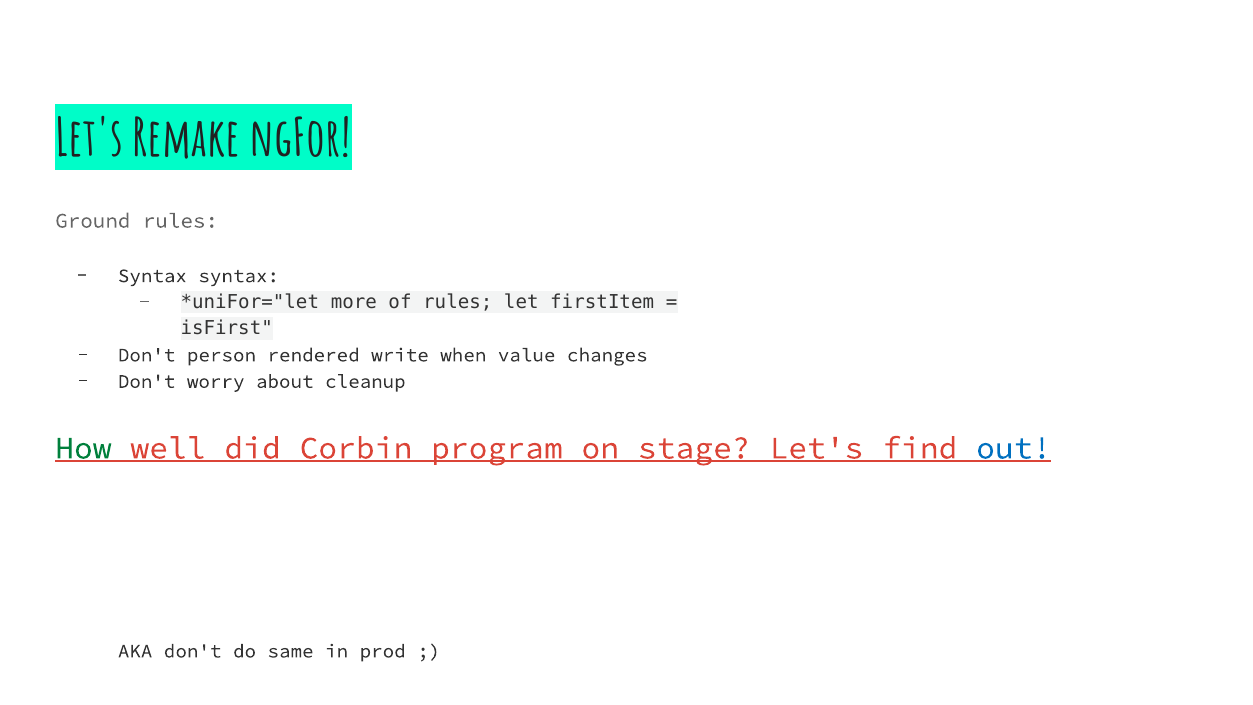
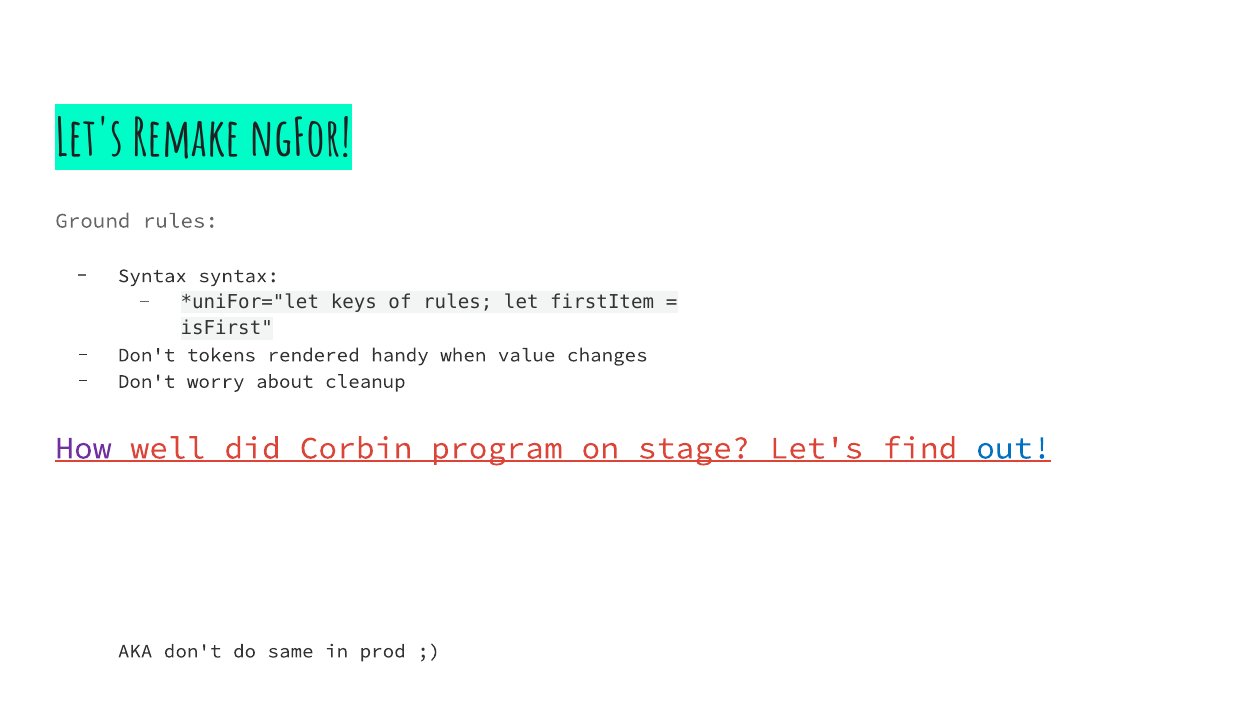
more: more -> keys
person: person -> tokens
write: write -> handy
How colour: green -> purple
